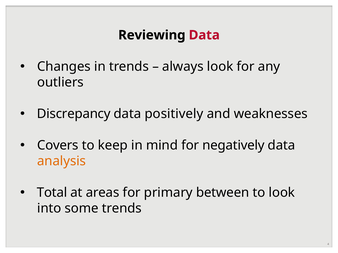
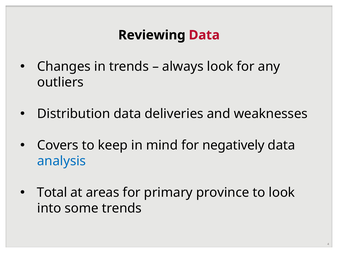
Discrepancy: Discrepancy -> Distribution
positively: positively -> deliveries
analysis colour: orange -> blue
between: between -> province
